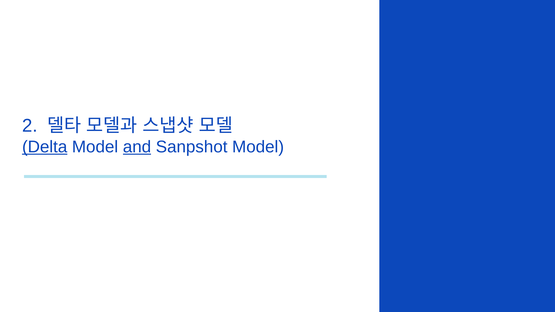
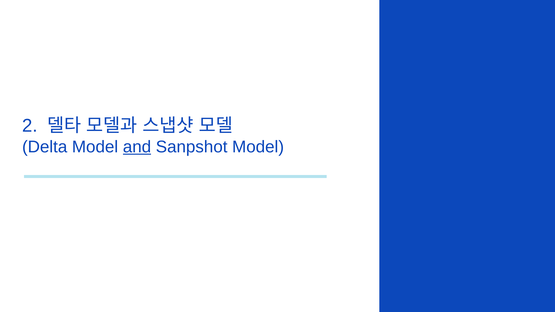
Delta underline: present -> none
